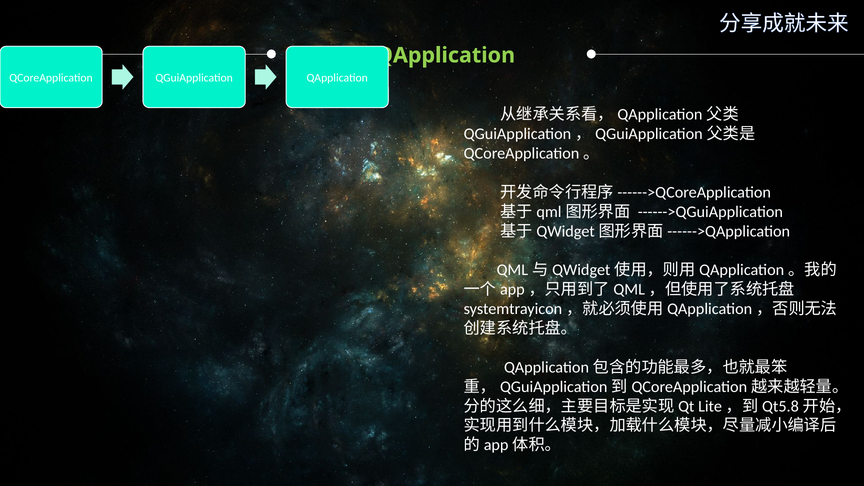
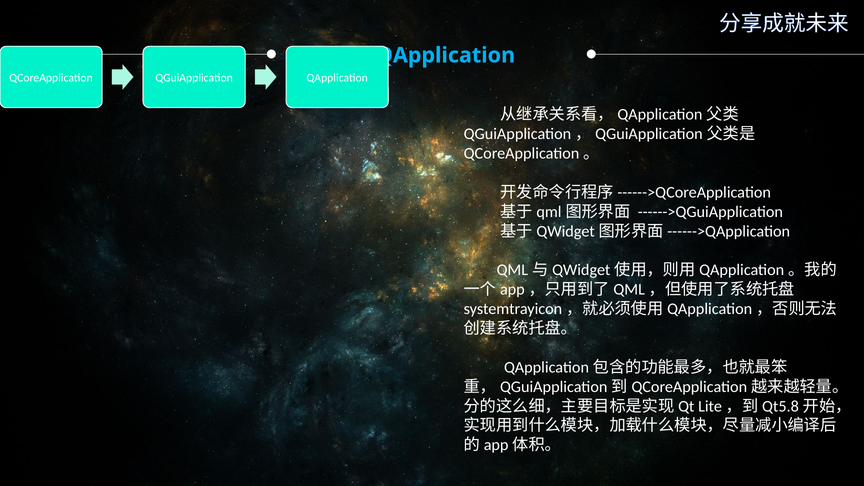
QApplication at (445, 55) colour: light green -> light blue
